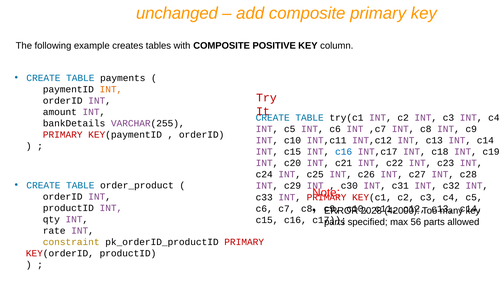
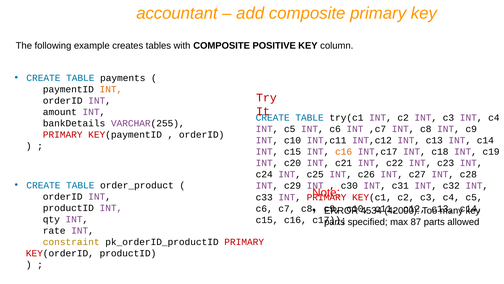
unchanged: unchanged -> accountant
c16 at (344, 152) colour: blue -> orange
2028: 2028 -> 4534
56: 56 -> 87
